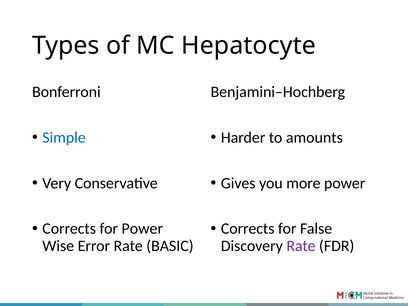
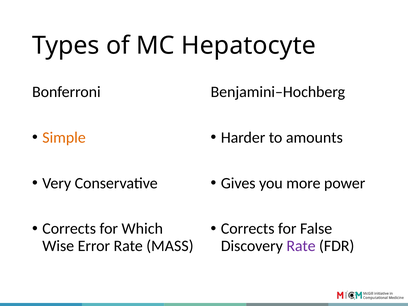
Simple colour: blue -> orange
for Power: Power -> Which
BASIC: BASIC -> MASS
